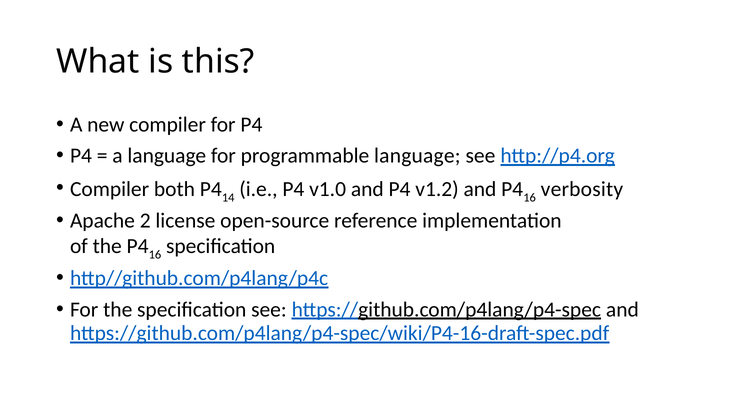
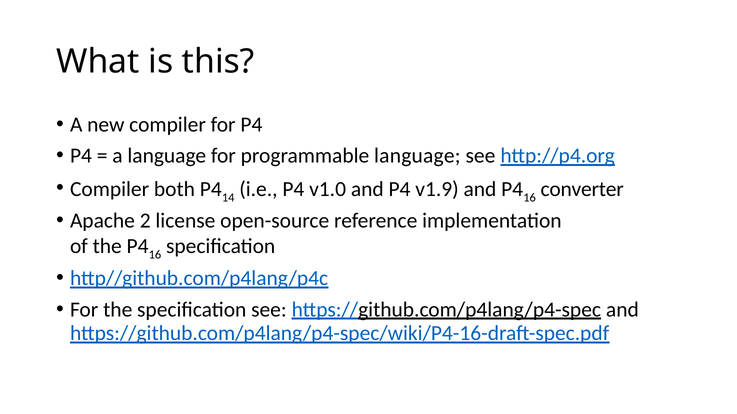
v1.2: v1.2 -> v1.9
verbosity: verbosity -> converter
